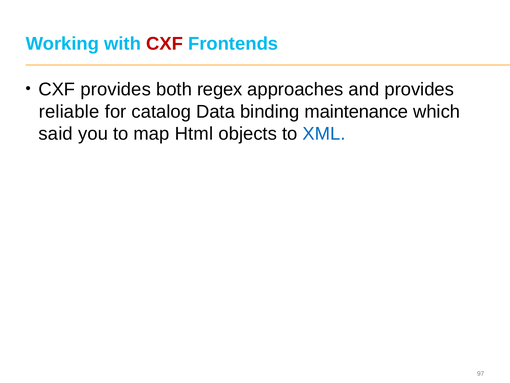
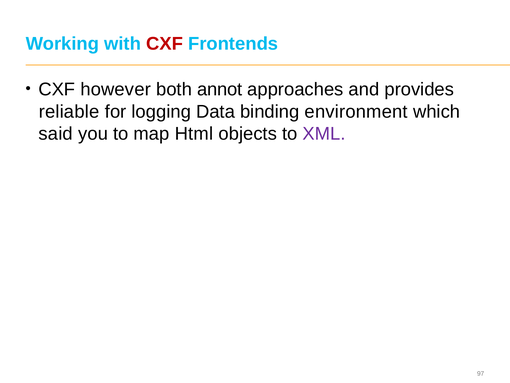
CXF provides: provides -> however
regex: regex -> annot
catalog: catalog -> logging
maintenance: maintenance -> environment
XML colour: blue -> purple
